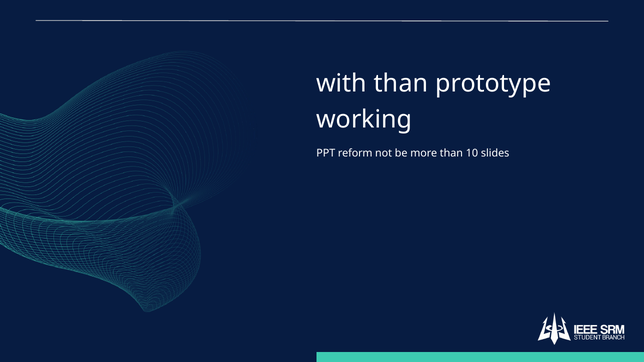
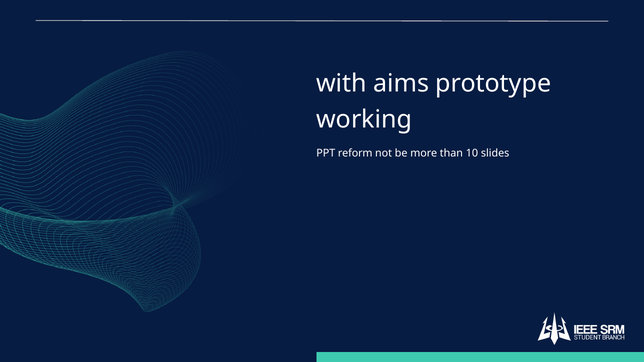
with than: than -> aims
